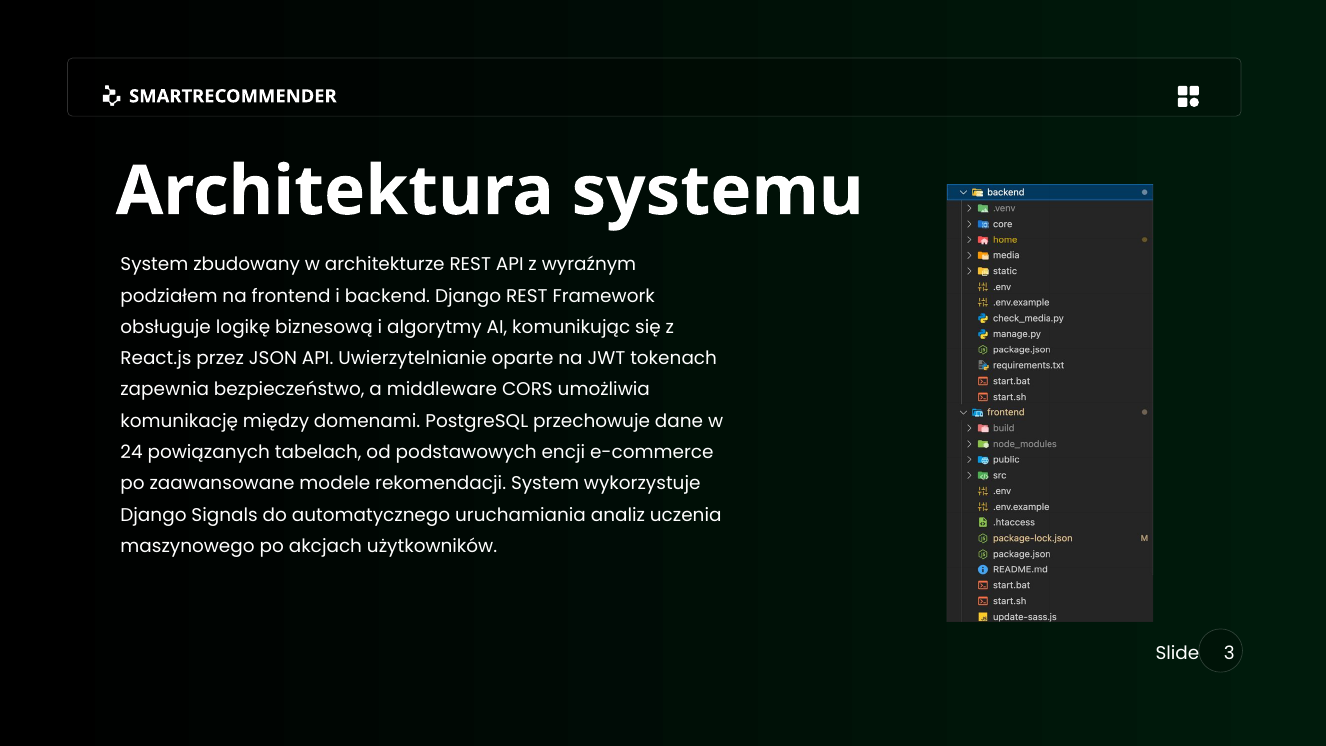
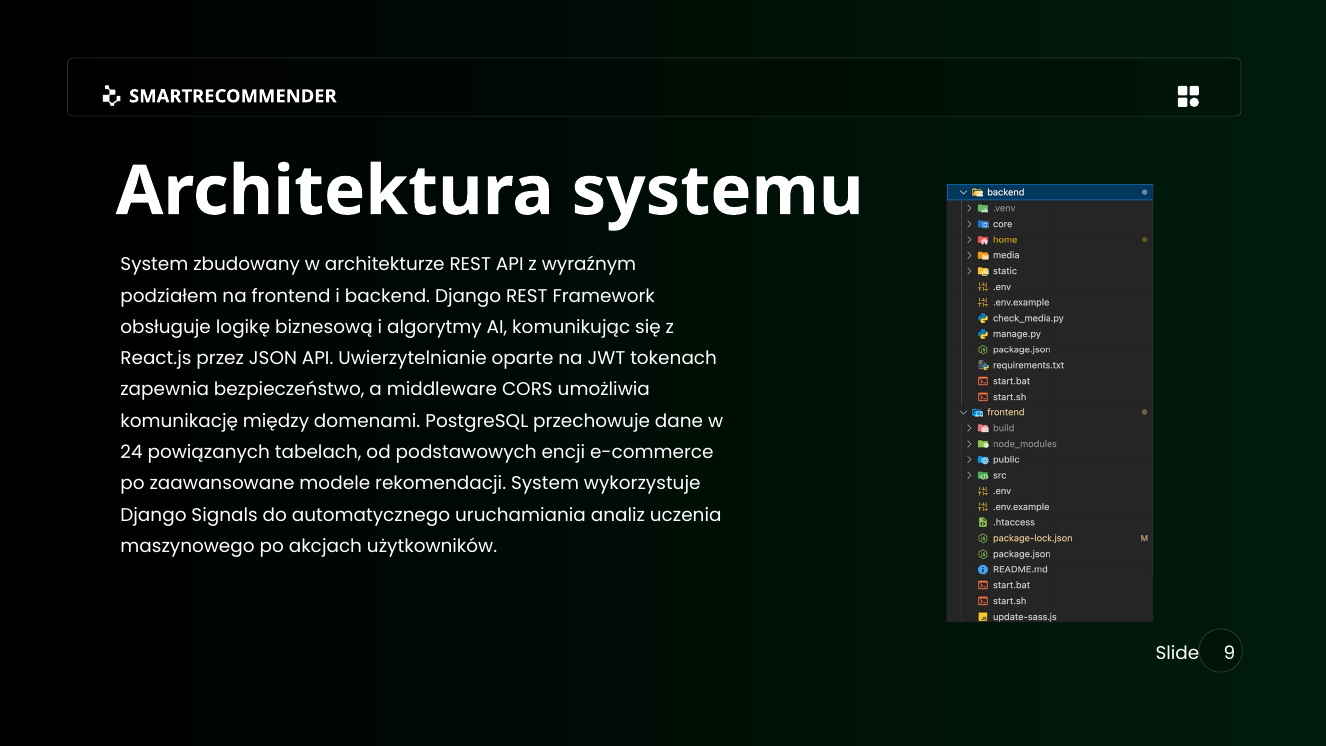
3: 3 -> 9
